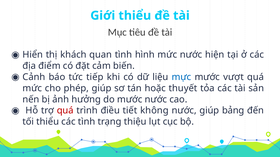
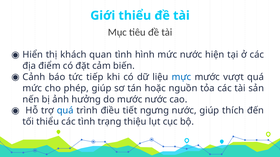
thuyết: thuyết -> nguồn
quá at (65, 111) colour: red -> blue
không: không -> ngưng
bảng: bảng -> thích
